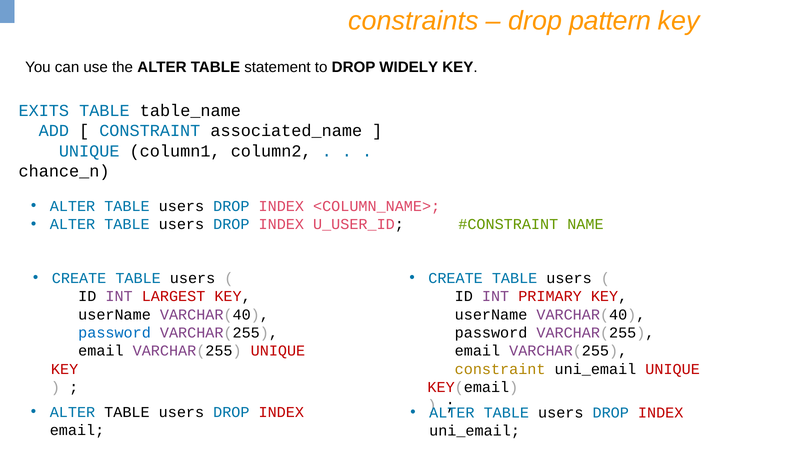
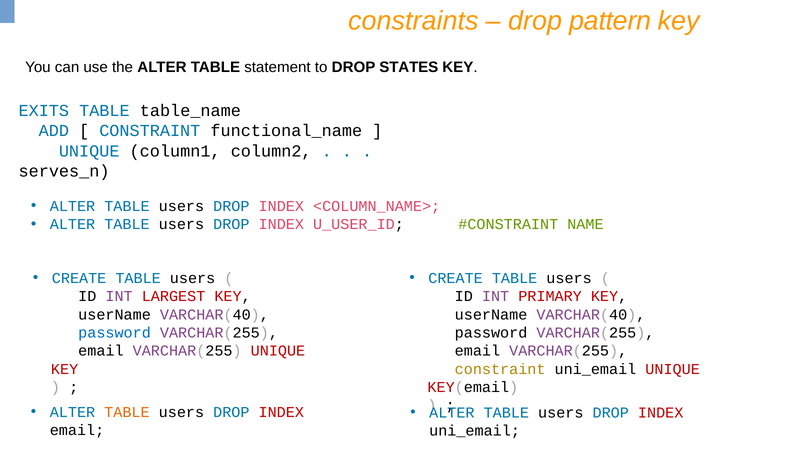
WIDELY: WIDELY -> STATES
associated_name: associated_name -> functional_name
chance_n: chance_n -> serves_n
TABLE at (127, 412) colour: black -> orange
